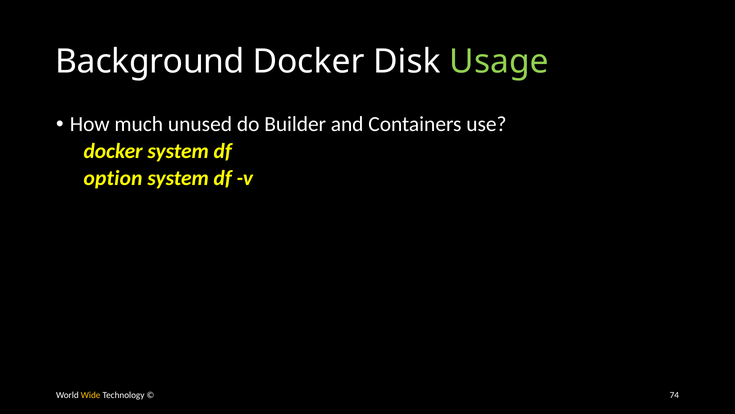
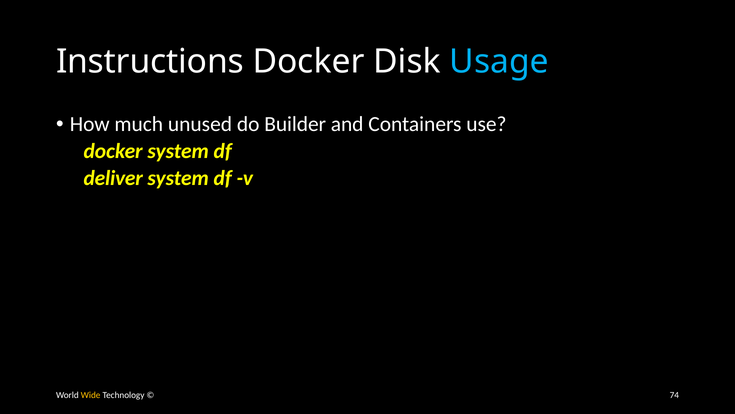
Background: Background -> Instructions
Usage colour: light green -> light blue
option: option -> deliver
